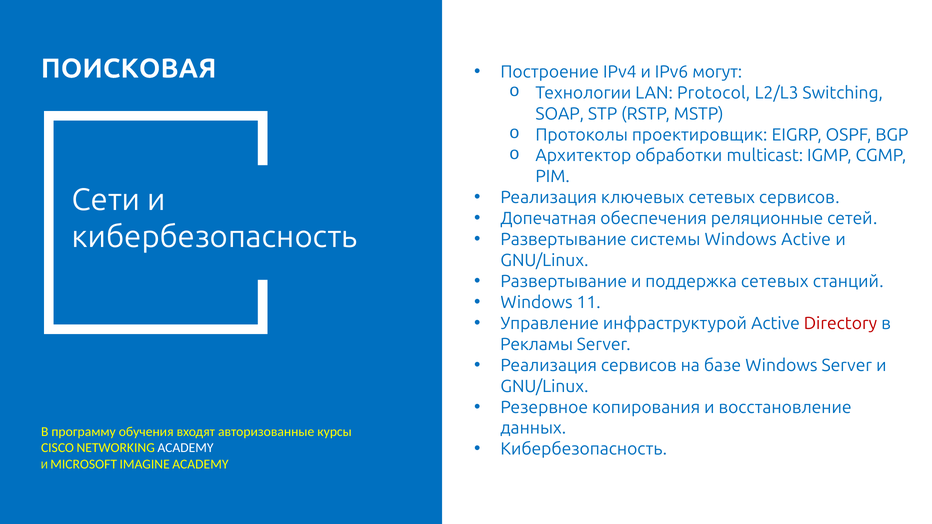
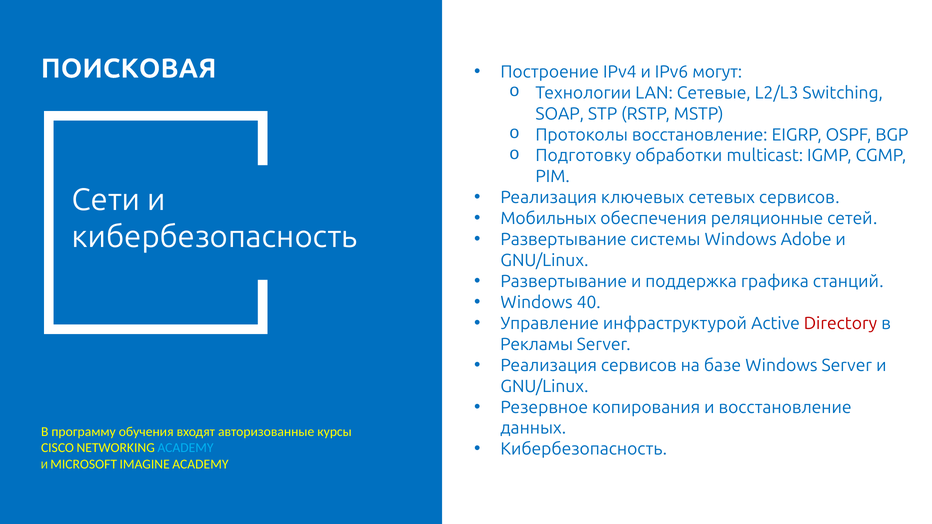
Protocol: Protocol -> Сетевые
Протоколы проектировщик: проектировщик -> восстановление
Архитектор: Архитектор -> Подготовку
Допечатная: Допечатная -> Мобильных
Windows Active: Active -> Adobe
поддержка сетевых: сетевых -> графика
11: 11 -> 40
ACADEMY at (185, 448) colour: white -> light blue
